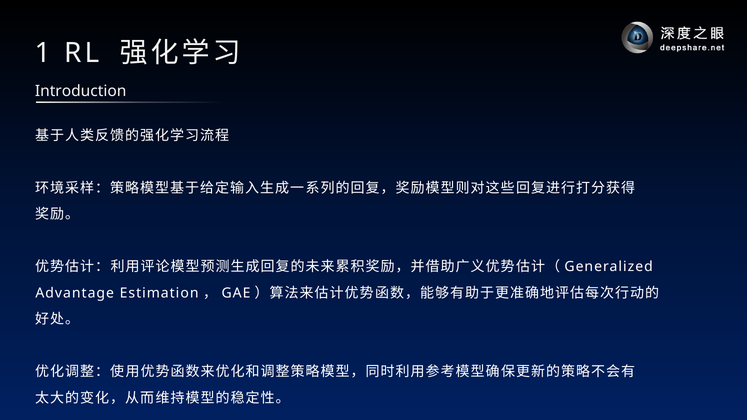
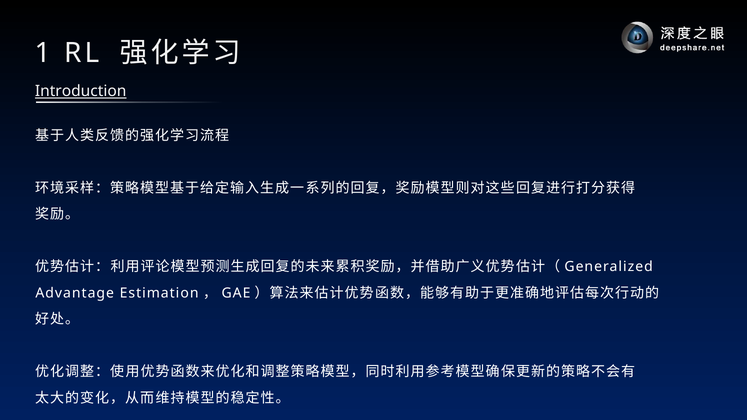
Introduction underline: none -> present
